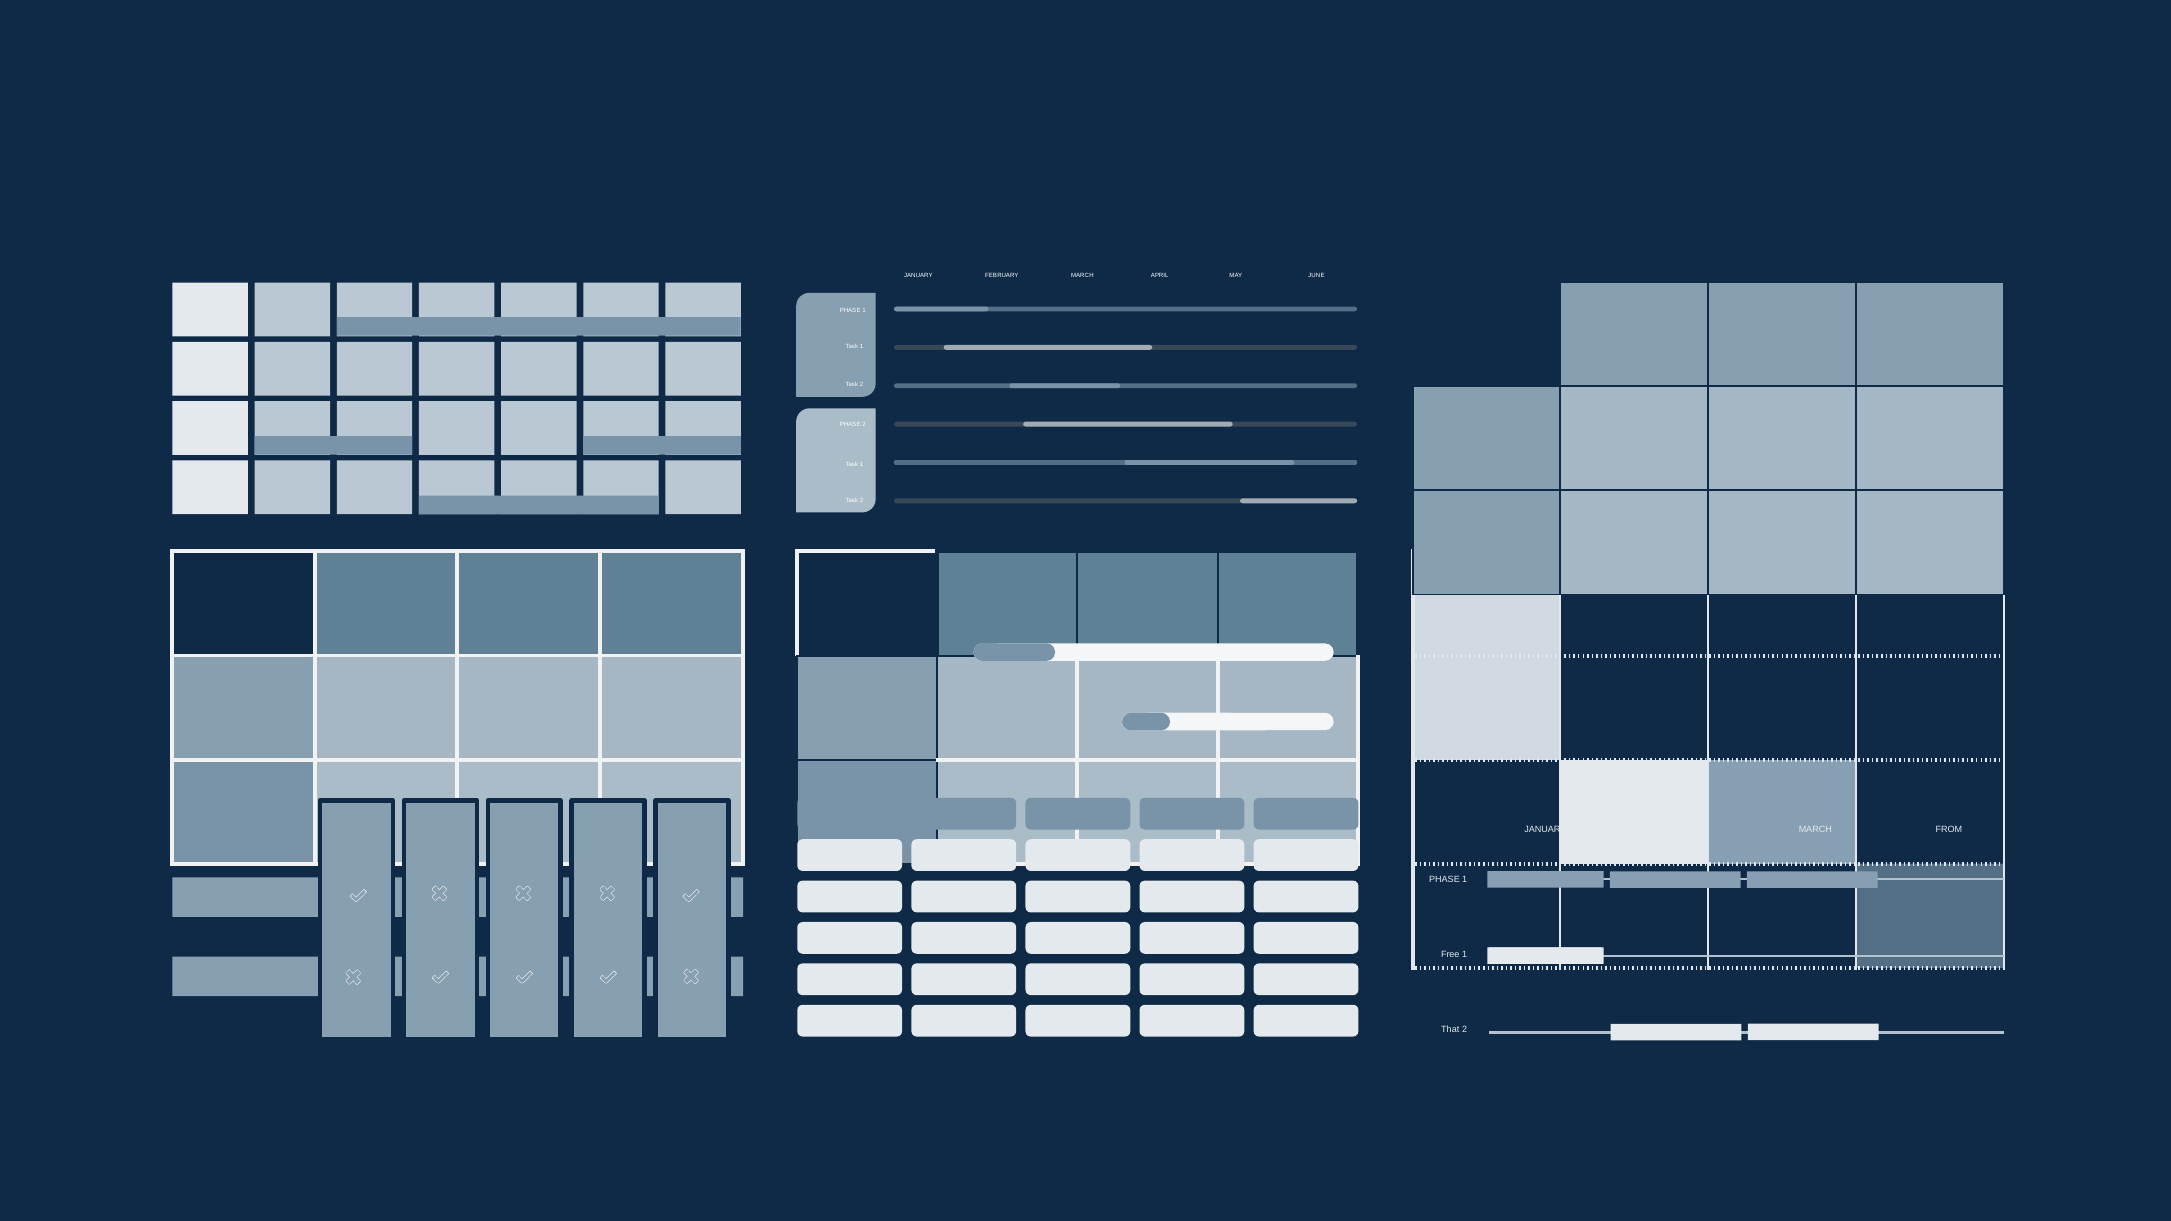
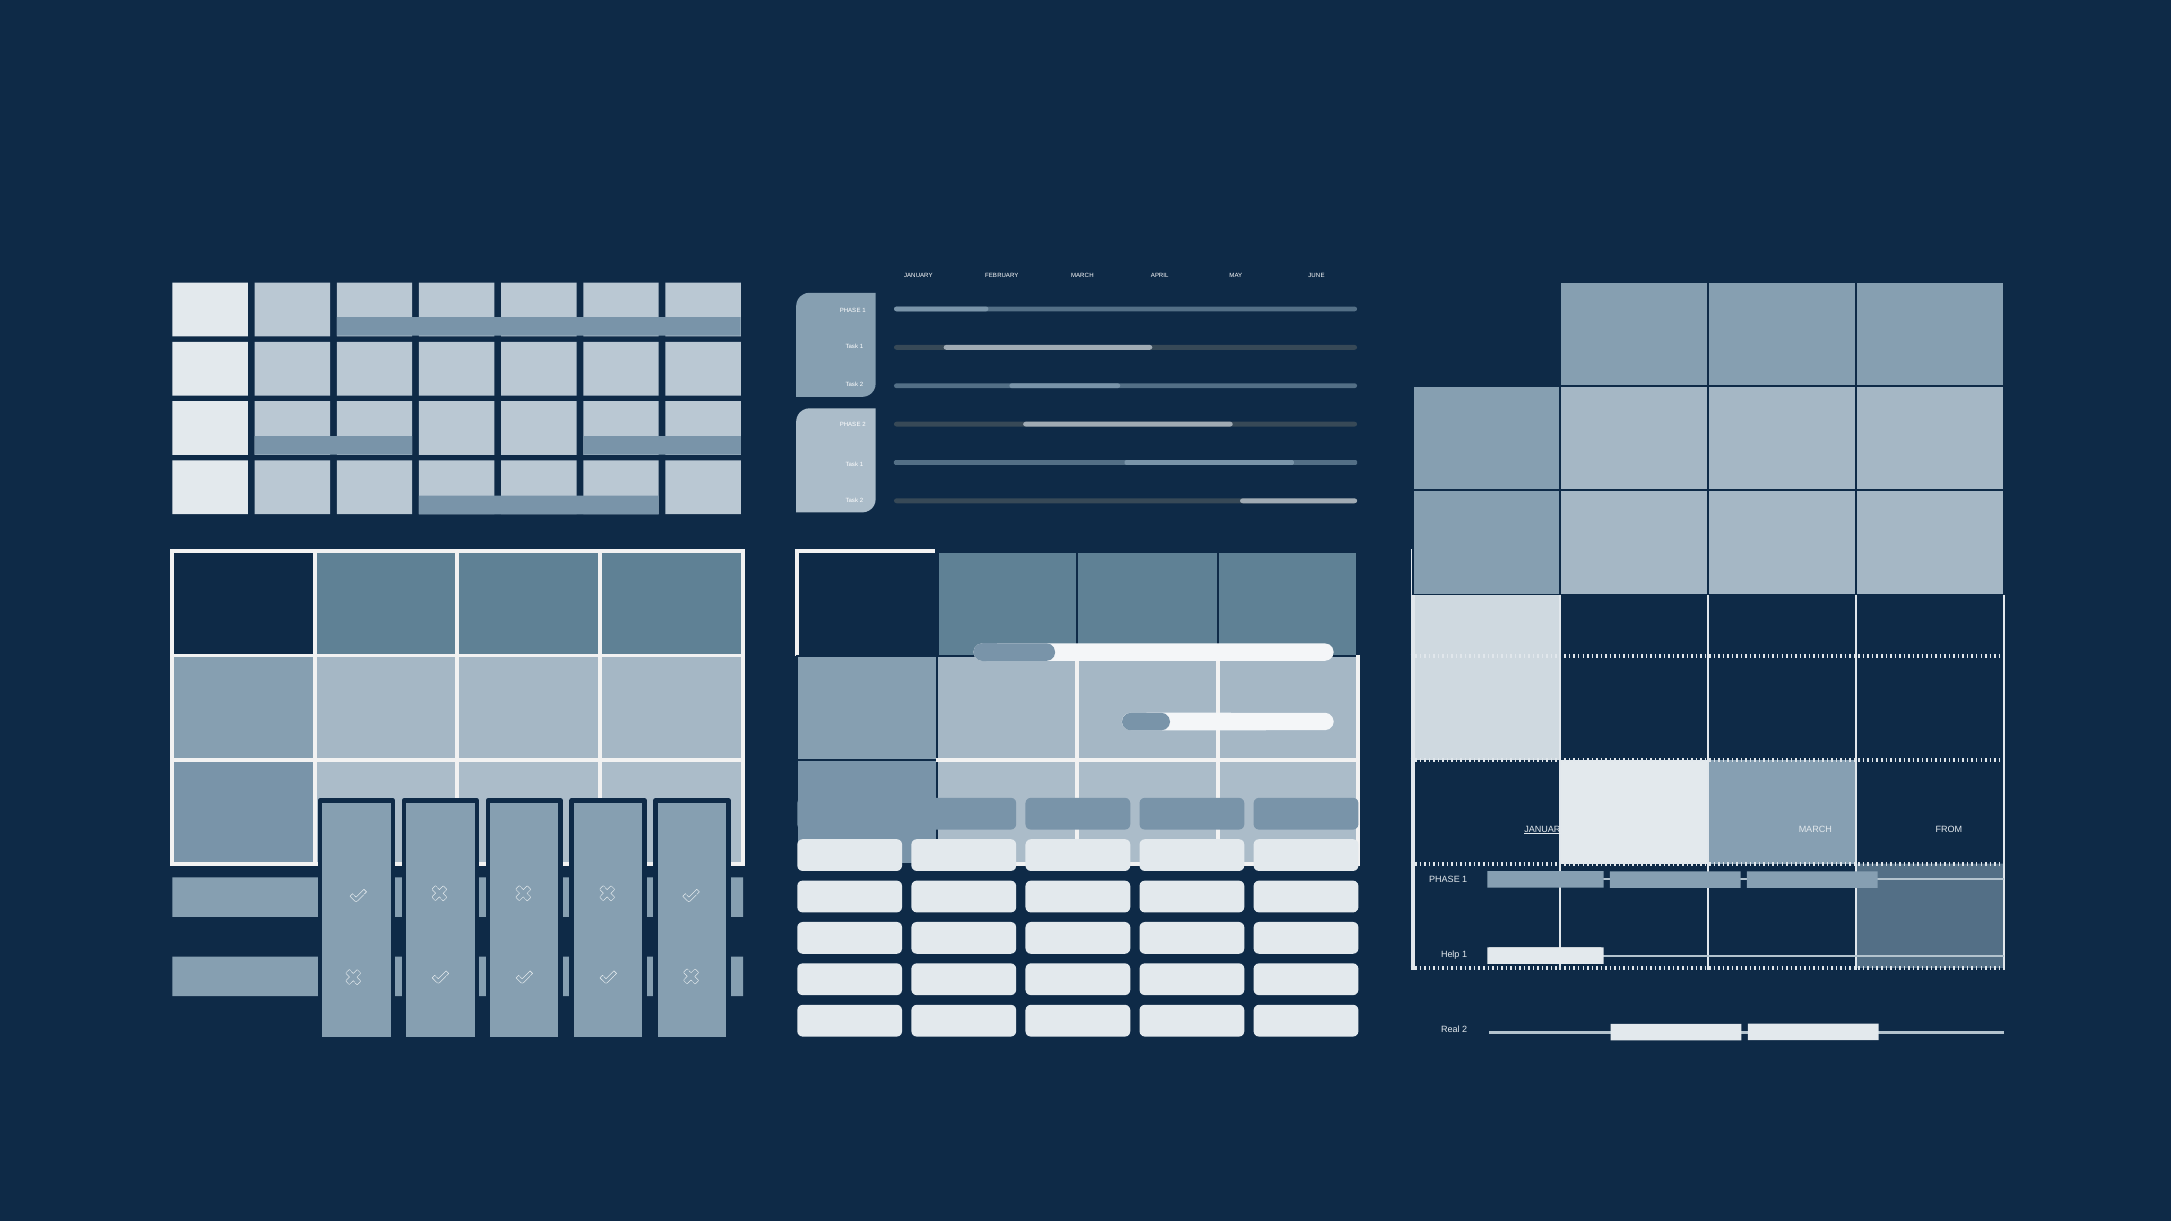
JANUARY at (1545, 830) underline: none -> present
Free: Free -> Help
That: That -> Real
